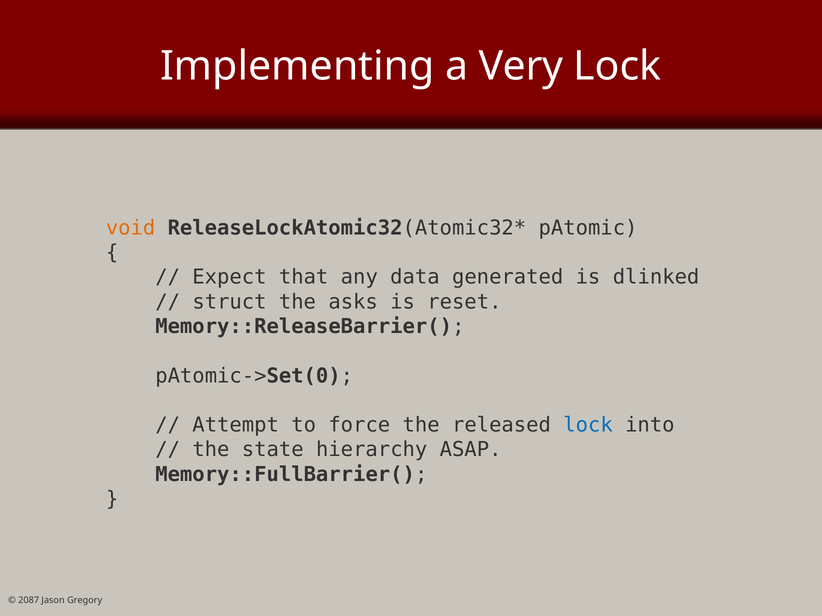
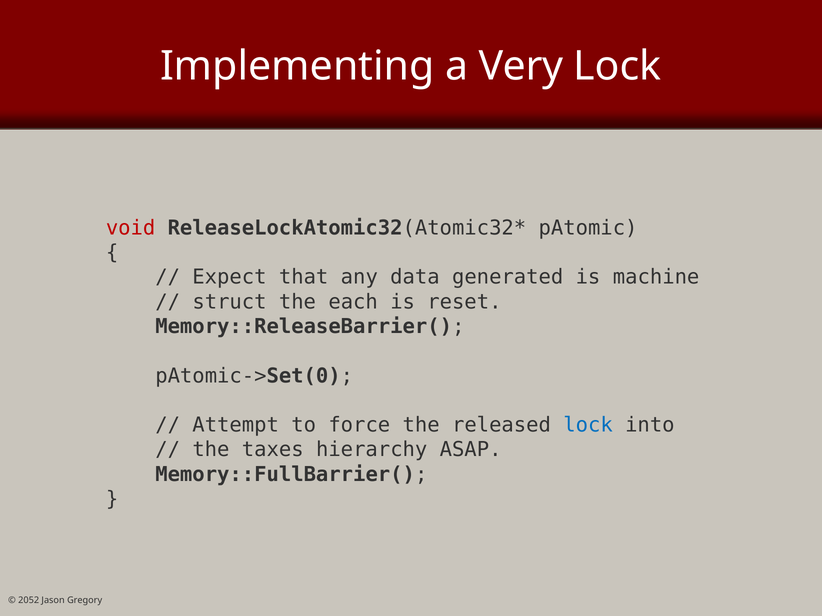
void colour: orange -> red
dlinked: dlinked -> machine
asks: asks -> each
state: state -> taxes
2087: 2087 -> 2052
